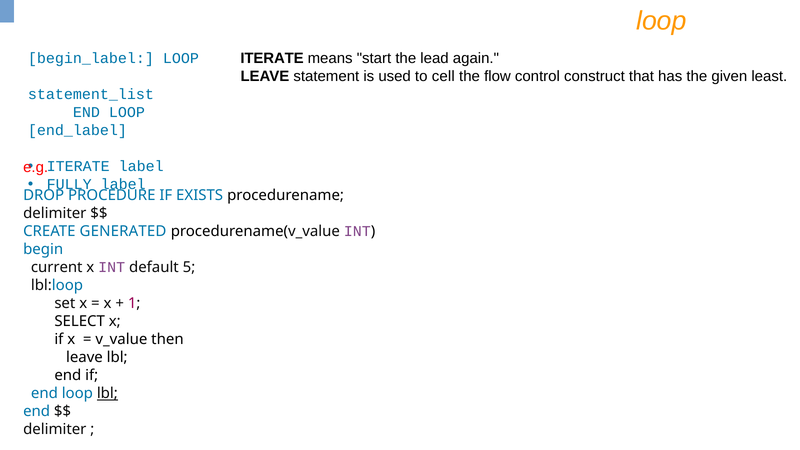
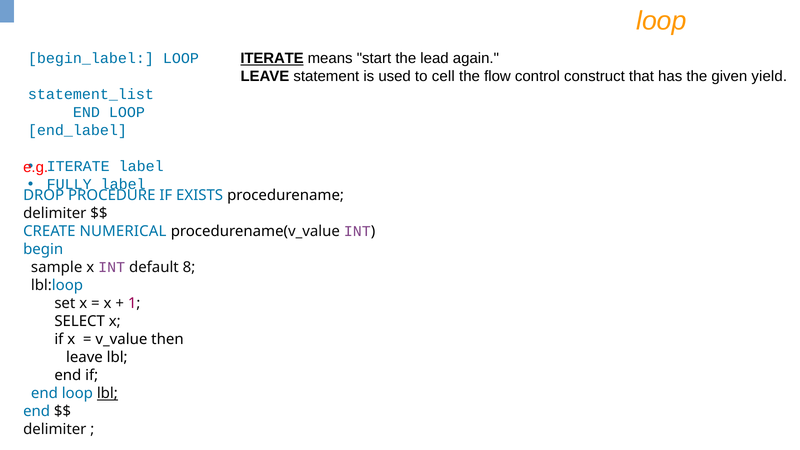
ITERATE at (272, 58) underline: none -> present
least: least -> yield
GENERATED: GENERATED -> NUMERICAL
current: current -> sample
5: 5 -> 8
